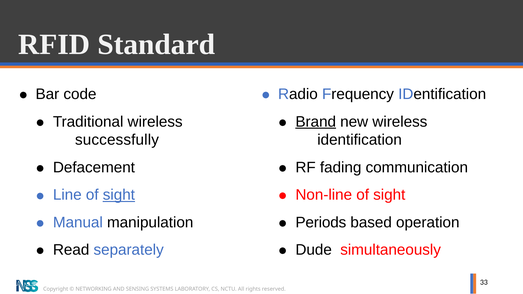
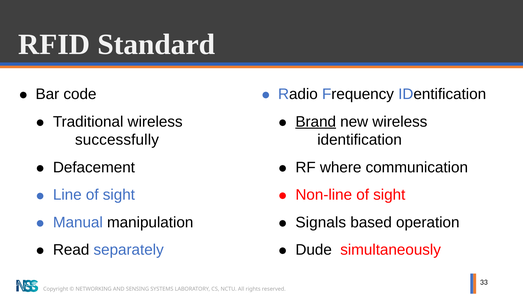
fading: fading -> where
sight at (119, 195) underline: present -> none
Periods: Periods -> Signals
